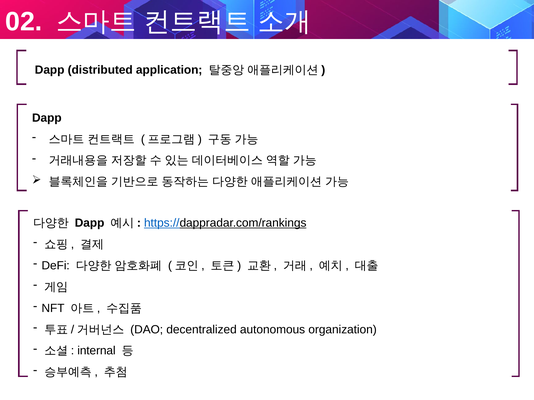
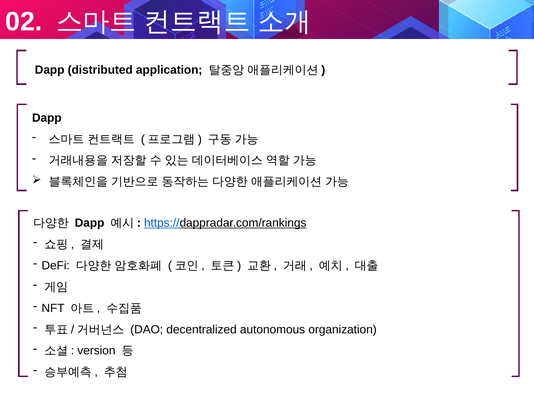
internal: internal -> version
